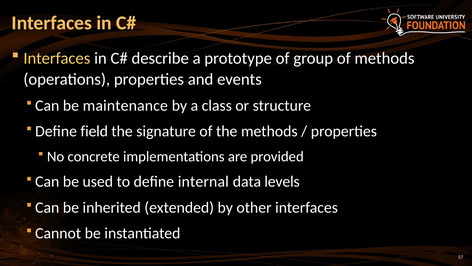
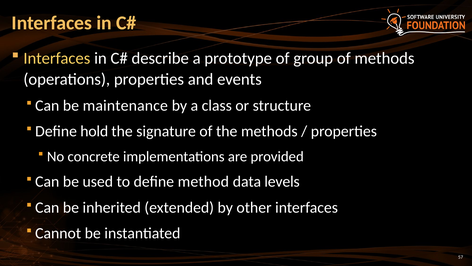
field: field -> hold
internal: internal -> method
